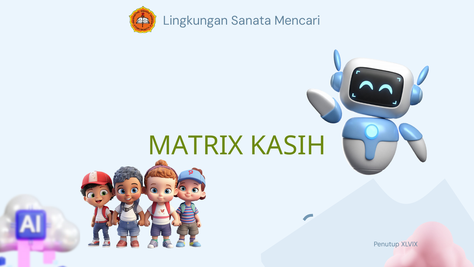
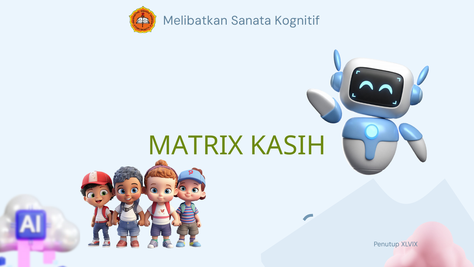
Lingkungan: Lingkungan -> Melibatkan
Mencari: Mencari -> Kognitif
